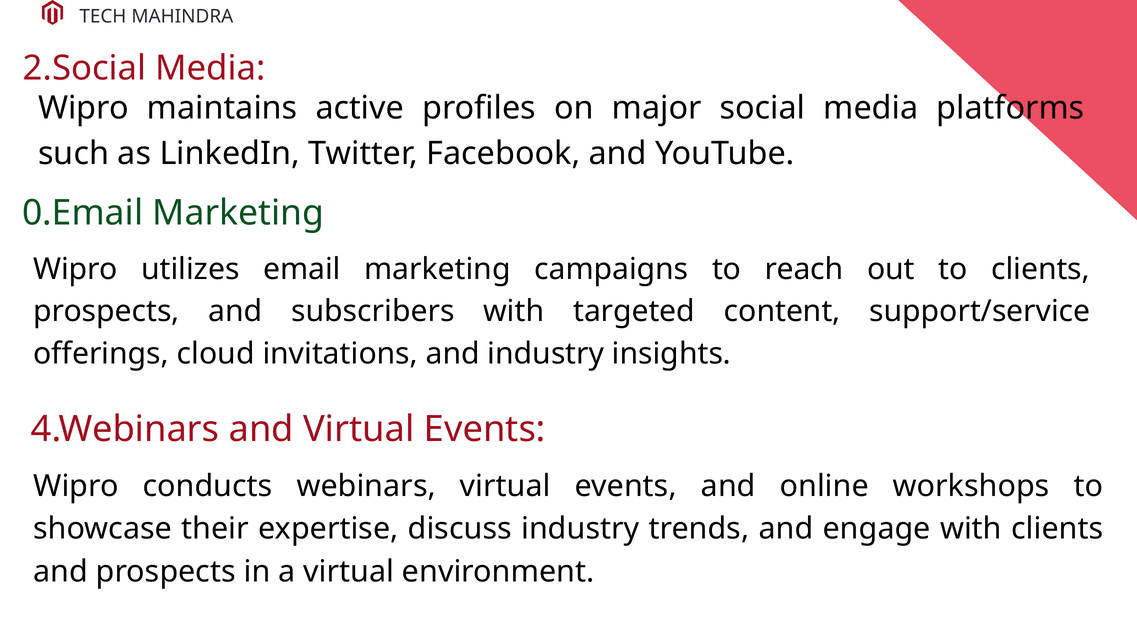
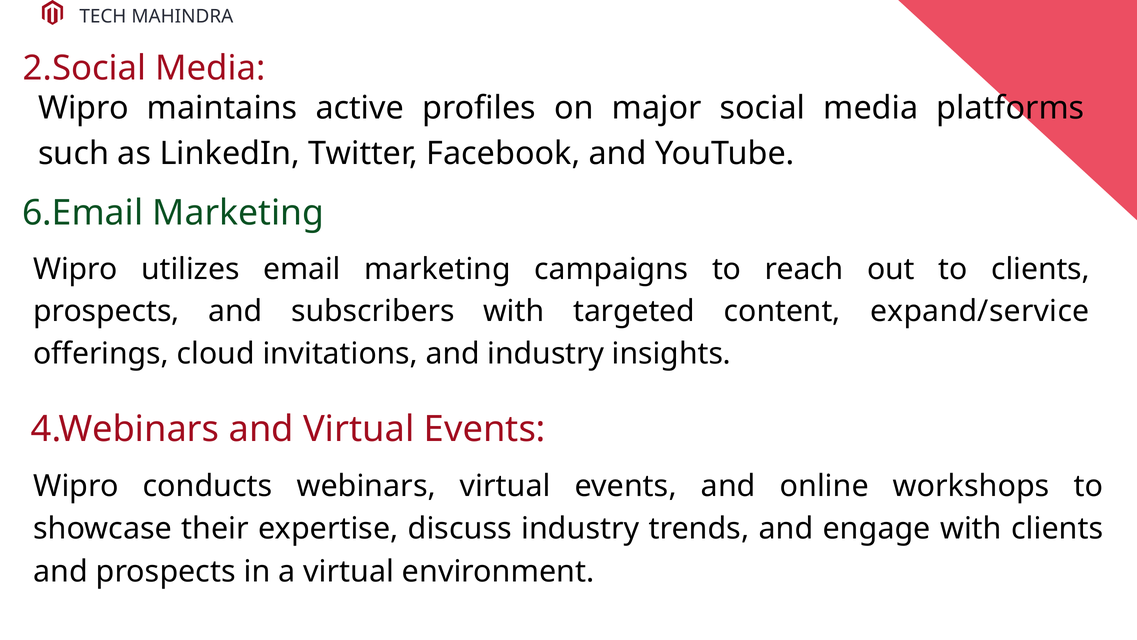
0.Email: 0.Email -> 6.Email
support/service: support/service -> expand/service
